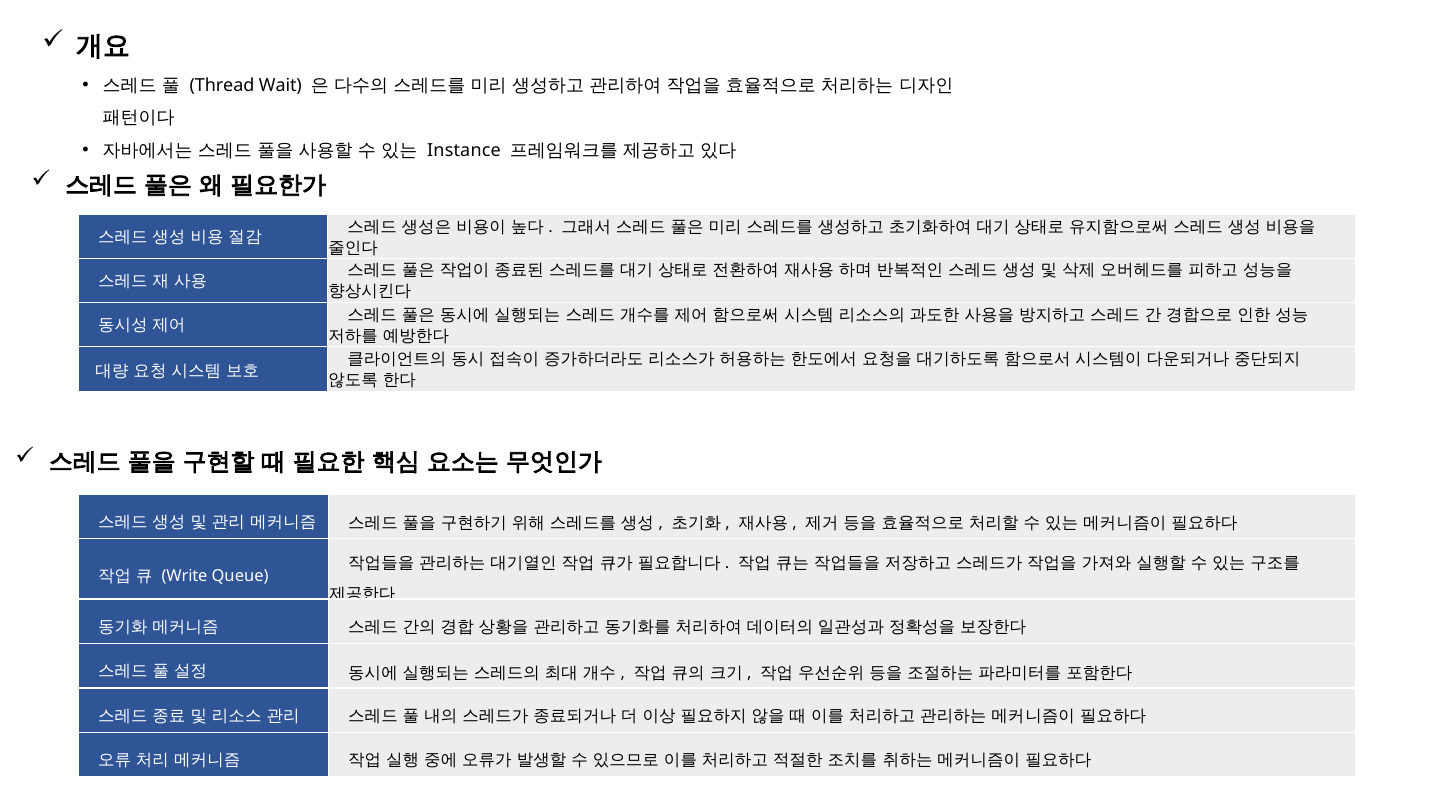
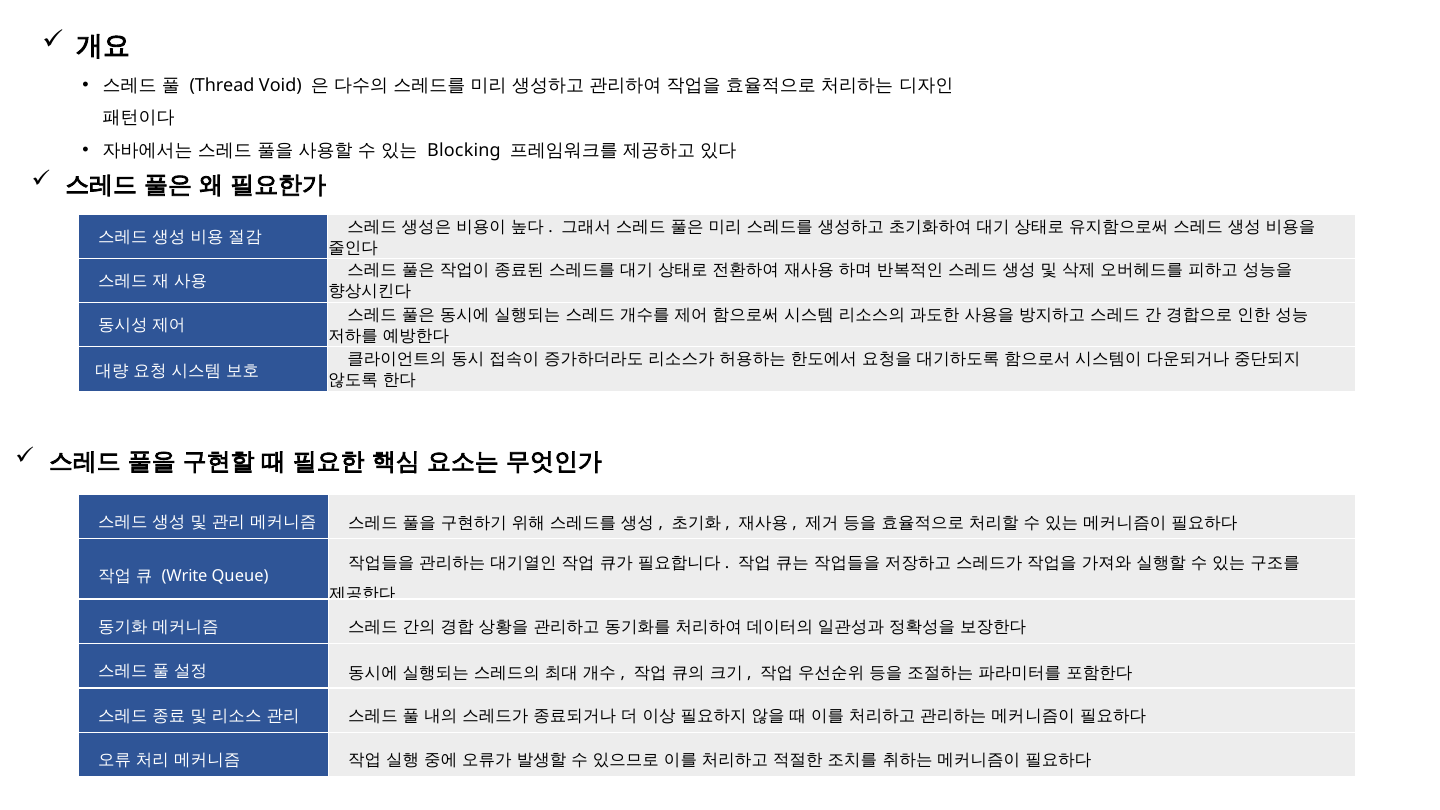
Wait: Wait -> Void
Instance: Instance -> Blocking
